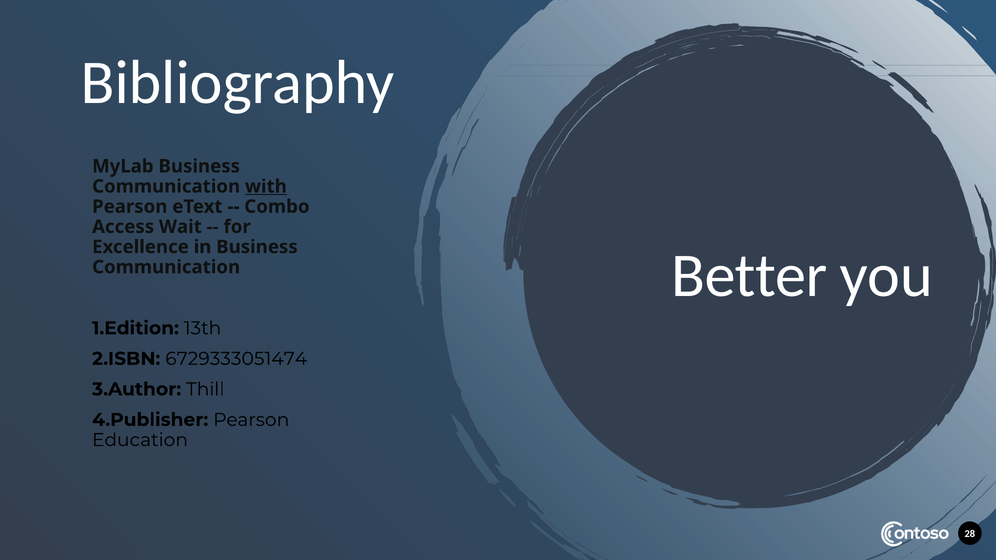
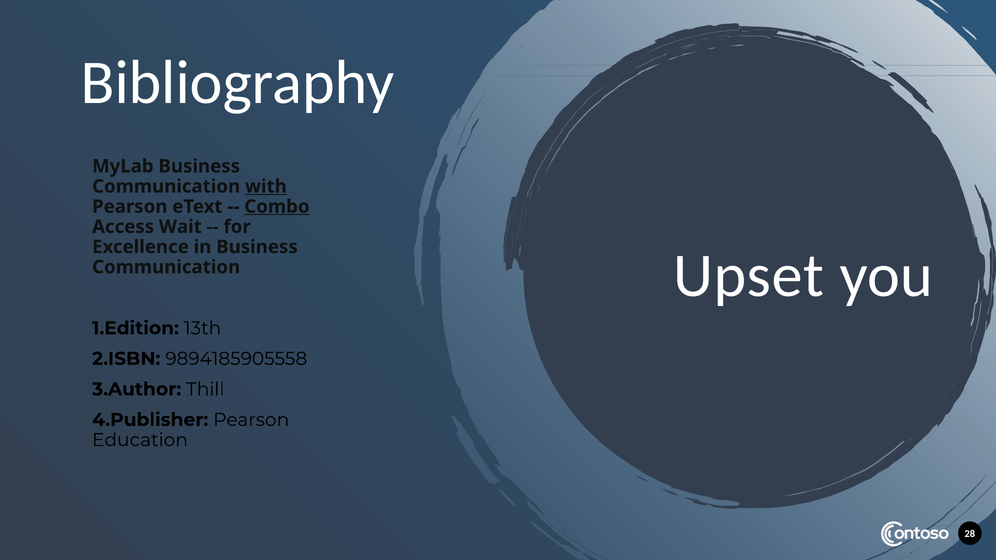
Combo underline: none -> present
Better: Better -> Upset
6729333051474: 6729333051474 -> 9894185905558
